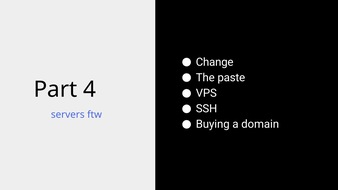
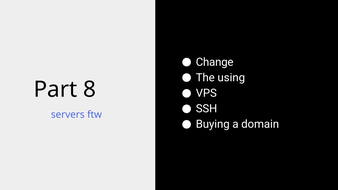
paste: paste -> using
4: 4 -> 8
